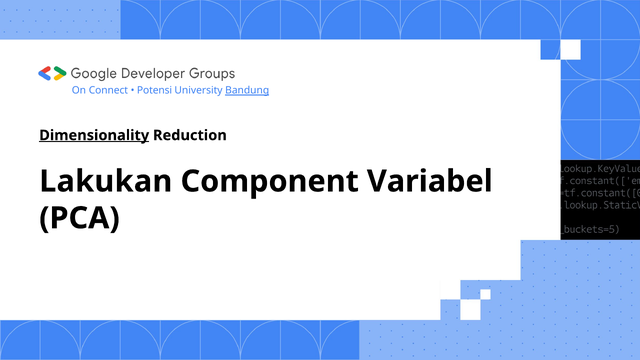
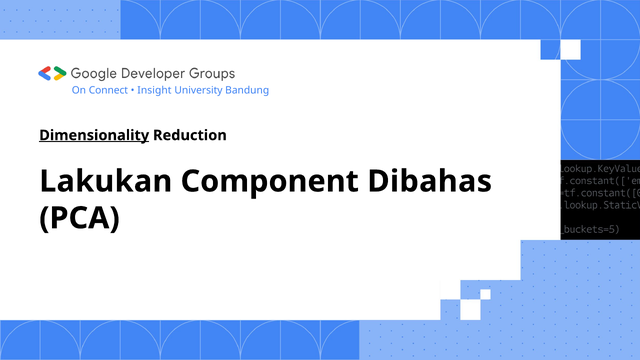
Potensi: Potensi -> Insight
Bandung underline: present -> none
Variabel: Variabel -> Dibahas
